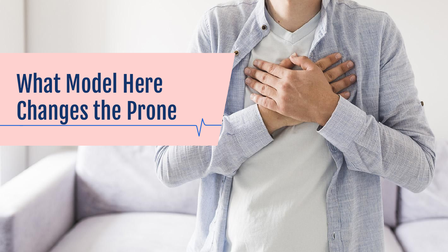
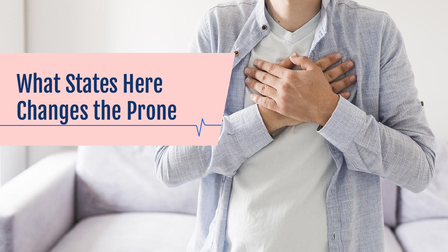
Model: Model -> States
